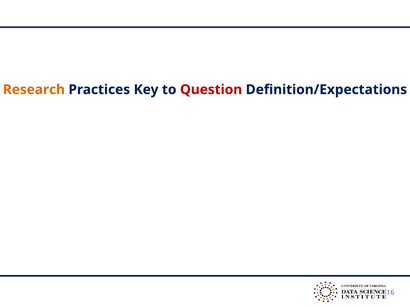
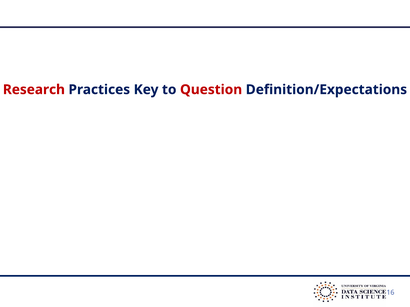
Research colour: orange -> red
